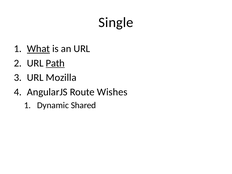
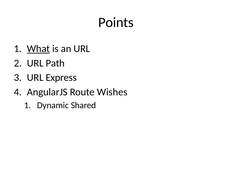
Single: Single -> Points
Path underline: present -> none
Mozilla: Mozilla -> Express
